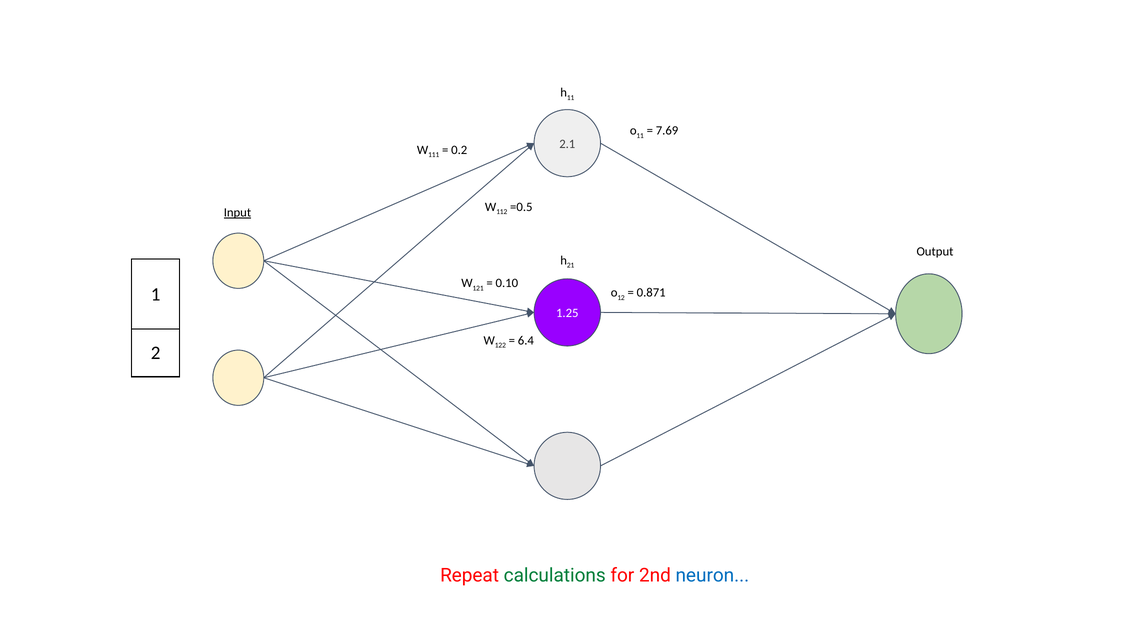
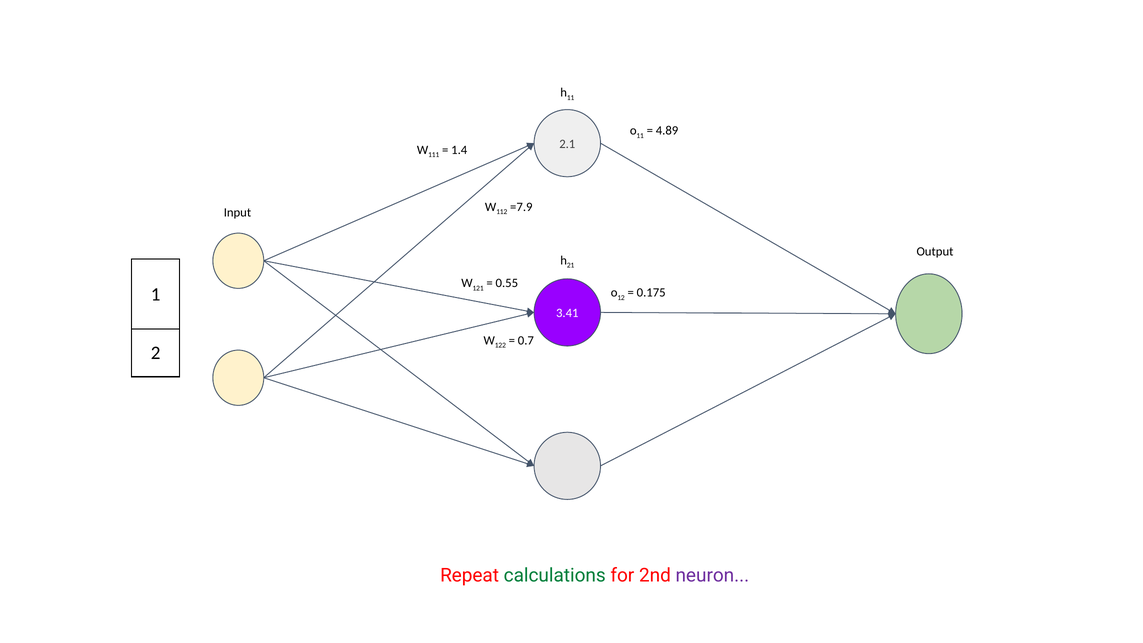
7.69: 7.69 -> 4.89
0.2: 0.2 -> 1.4
=0.5: =0.5 -> =7.9
Input underline: present -> none
0.10: 0.10 -> 0.55
0.871: 0.871 -> 0.175
1.25: 1.25 -> 3.41
6.4: 6.4 -> 0.7
neuron colour: blue -> purple
